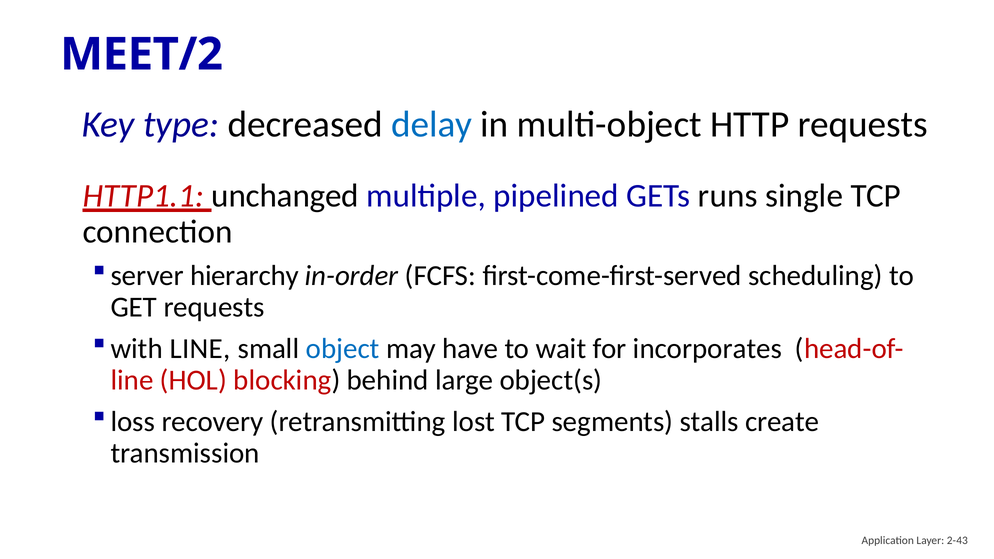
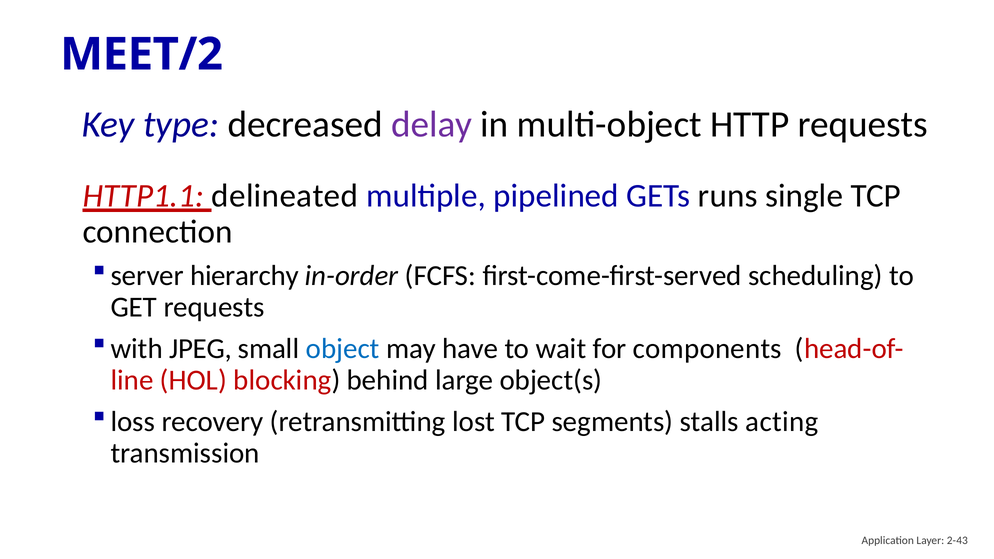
delay colour: blue -> purple
unchanged: unchanged -> delineated
with LINE: LINE -> JPEG
incorporates: incorporates -> components
create: create -> acting
